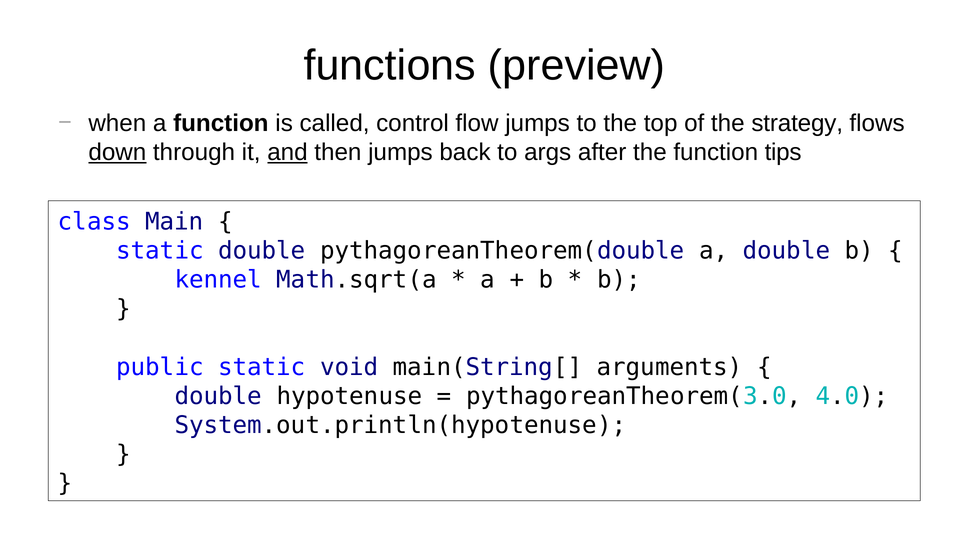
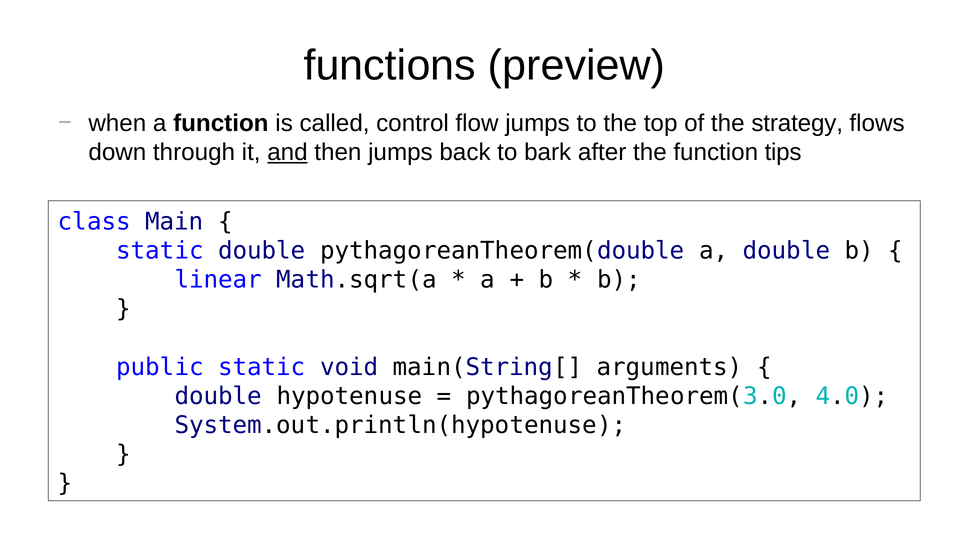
down underline: present -> none
args: args -> bark
kennel: kennel -> linear
